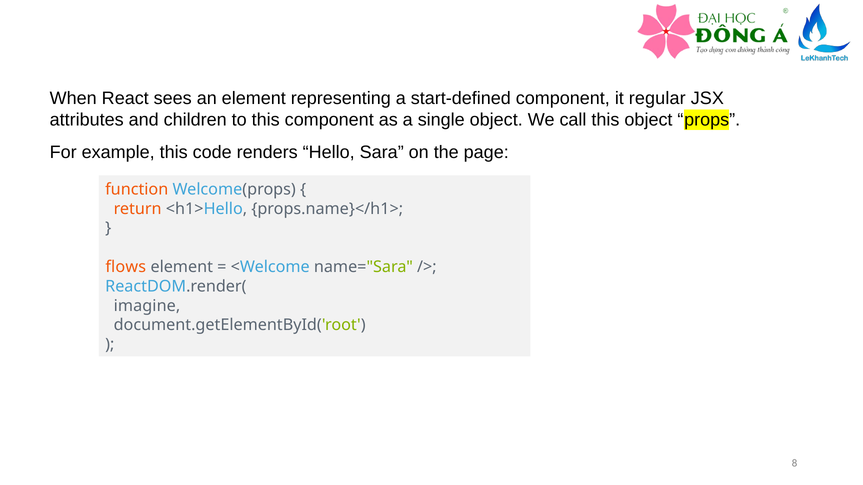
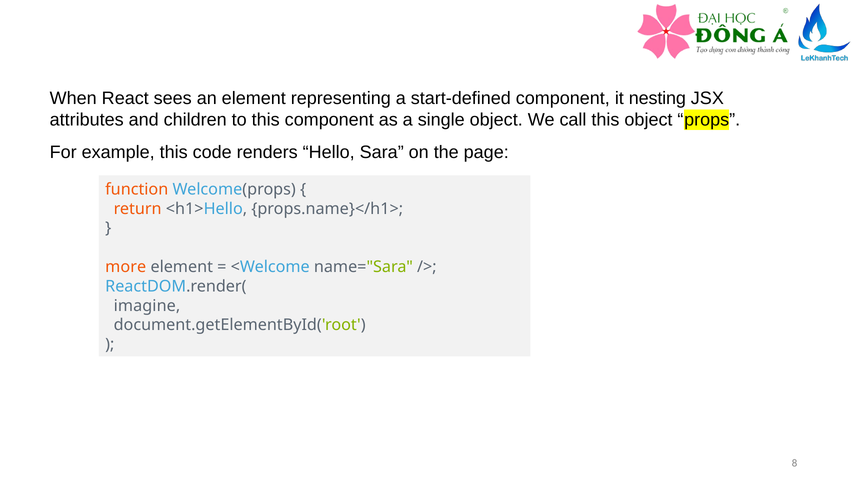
regular: regular -> nesting
flows: flows -> more
